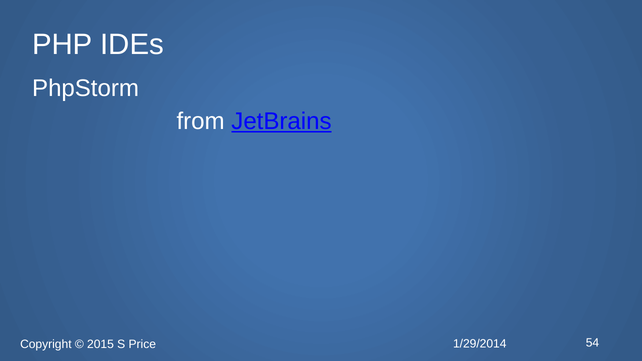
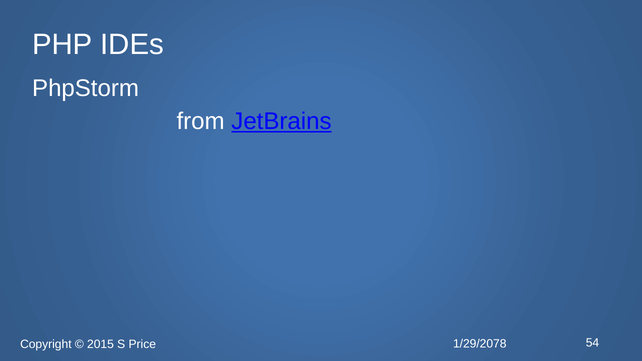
1/29/2014: 1/29/2014 -> 1/29/2078
